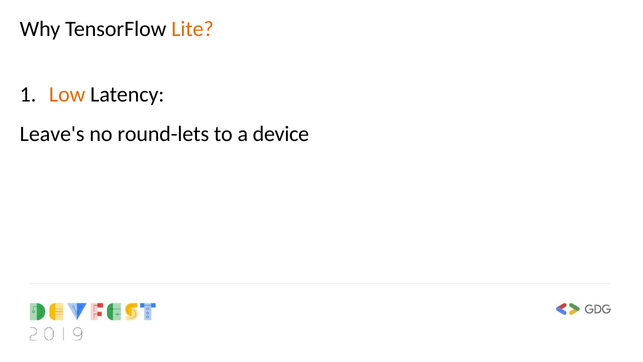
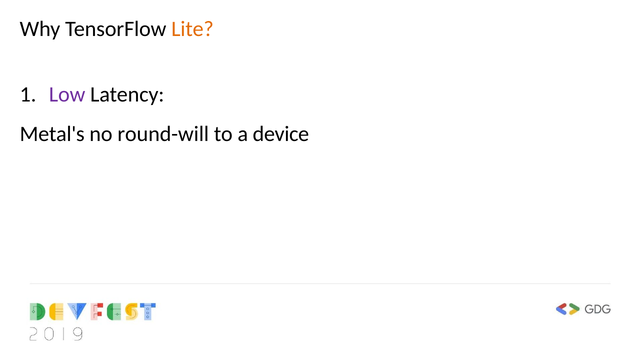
Low colour: orange -> purple
Leave's: Leave's -> Metal's
round-lets: round-lets -> round-will
